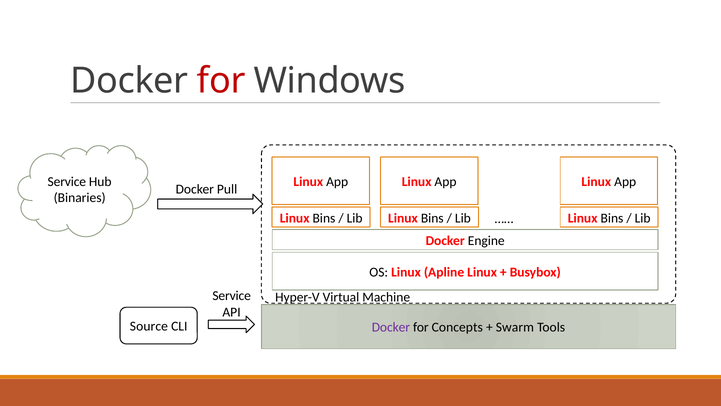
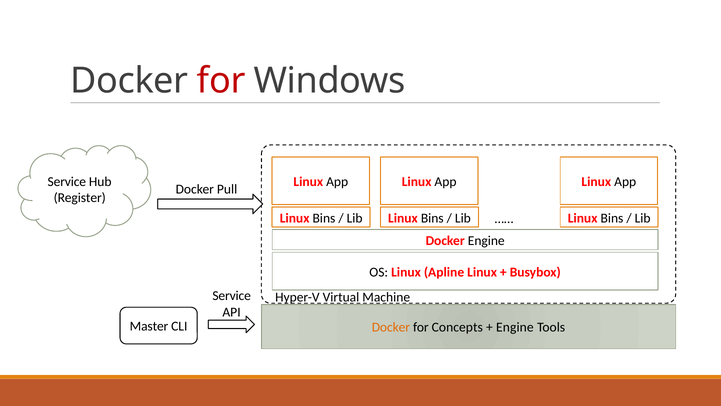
Binaries: Binaries -> Register
Source: Source -> Master
Docker at (391, 327) colour: purple -> orange
Swarm at (515, 327): Swarm -> Engine
